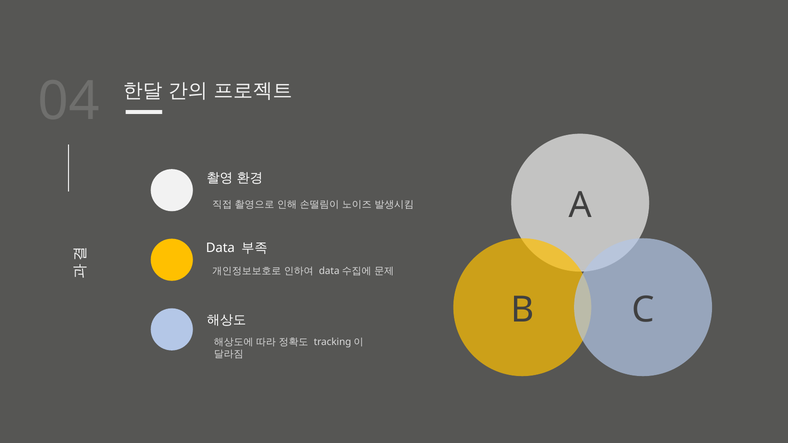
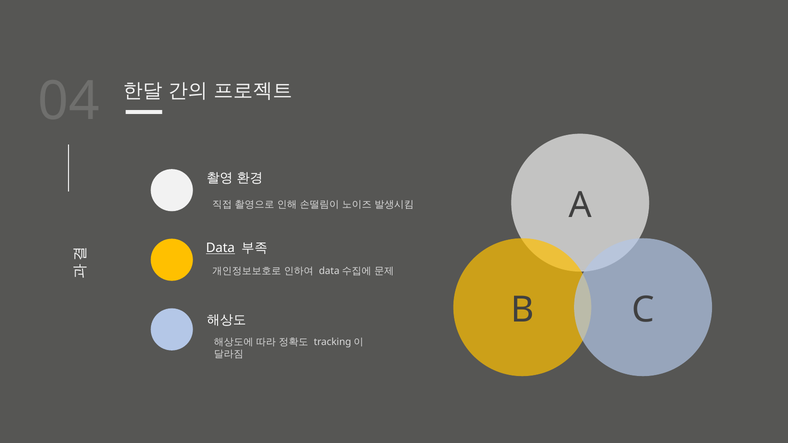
Data underline: none -> present
